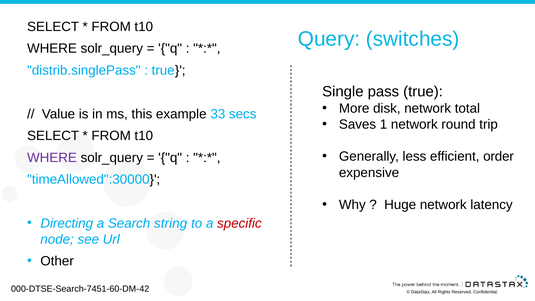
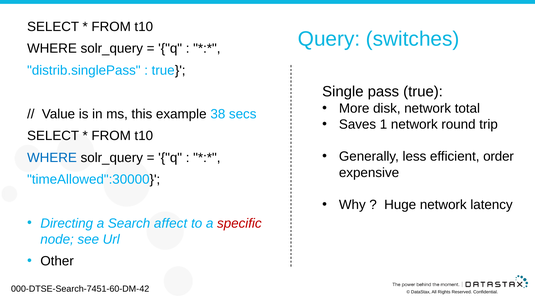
33: 33 -> 38
WHERE at (52, 158) colour: purple -> blue
string: string -> affect
